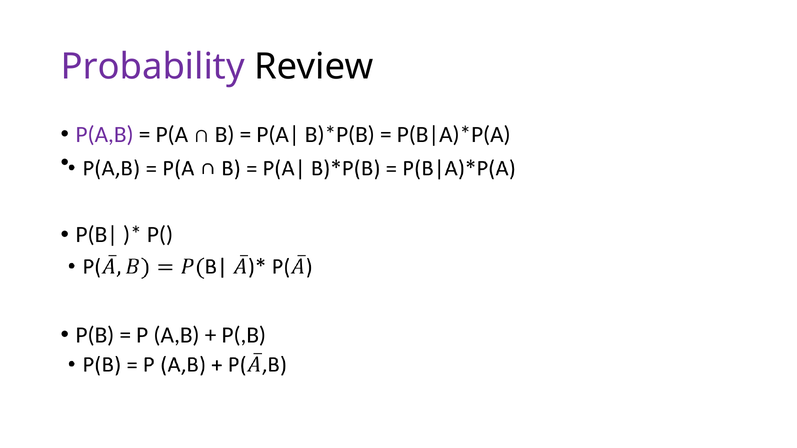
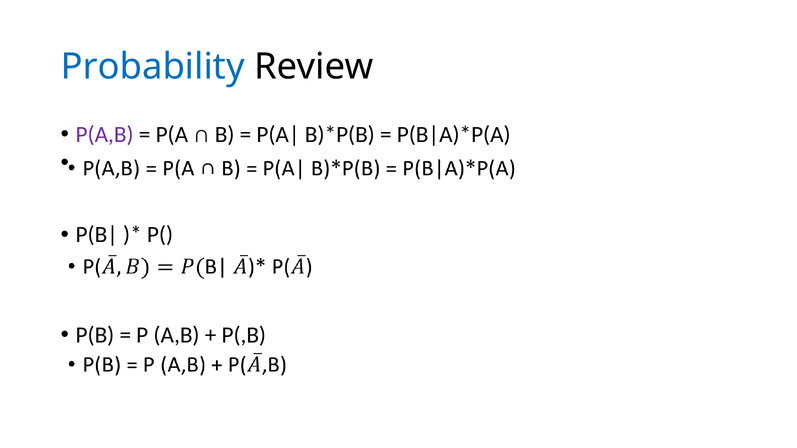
Probability colour: purple -> blue
